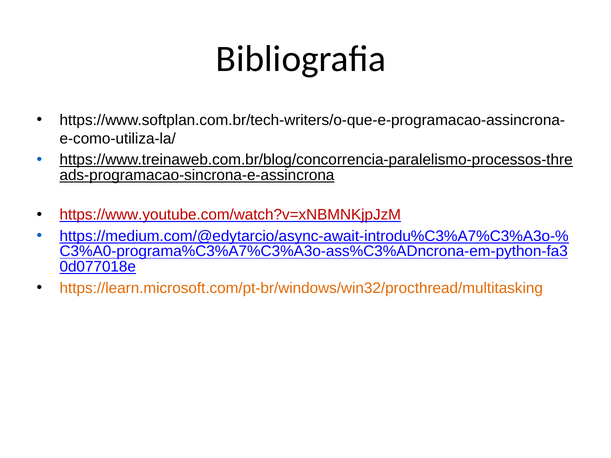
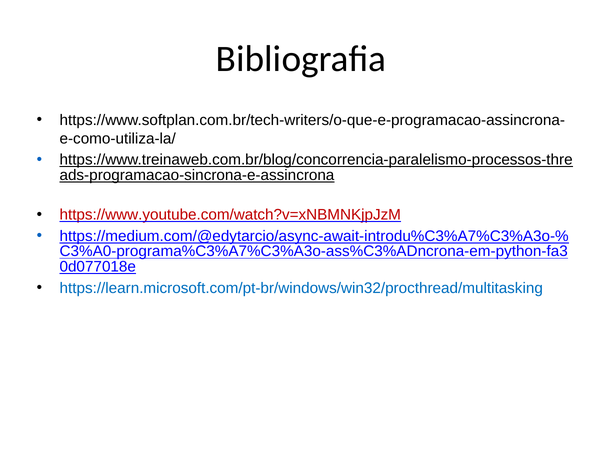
https://learn.microsoft.com/pt-br/windows/win32/procthread/multitasking colour: orange -> blue
